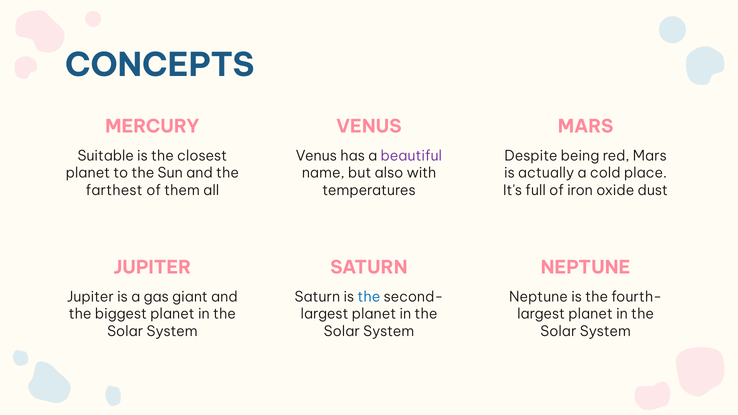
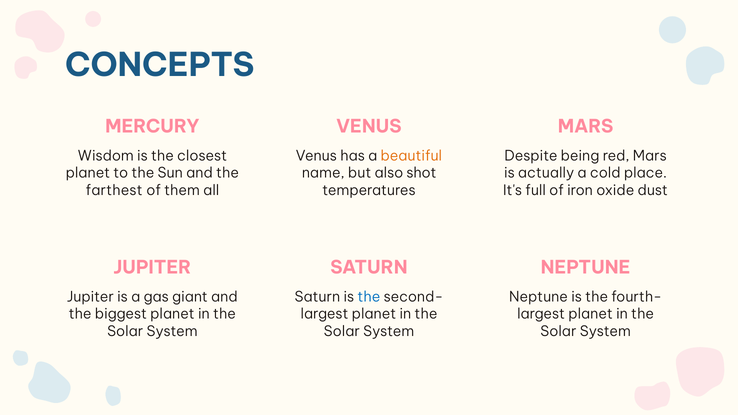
Suitable: Suitable -> Wisdom
beautiful colour: purple -> orange
with: with -> shot
